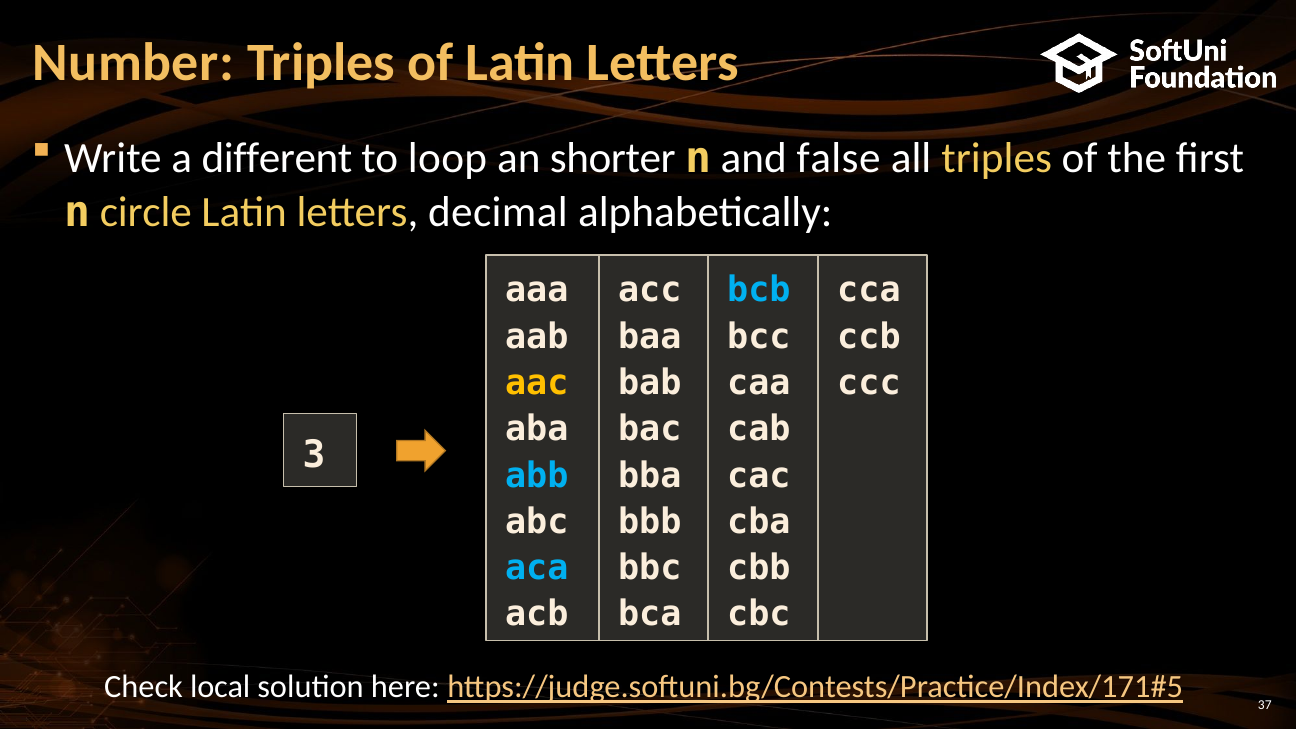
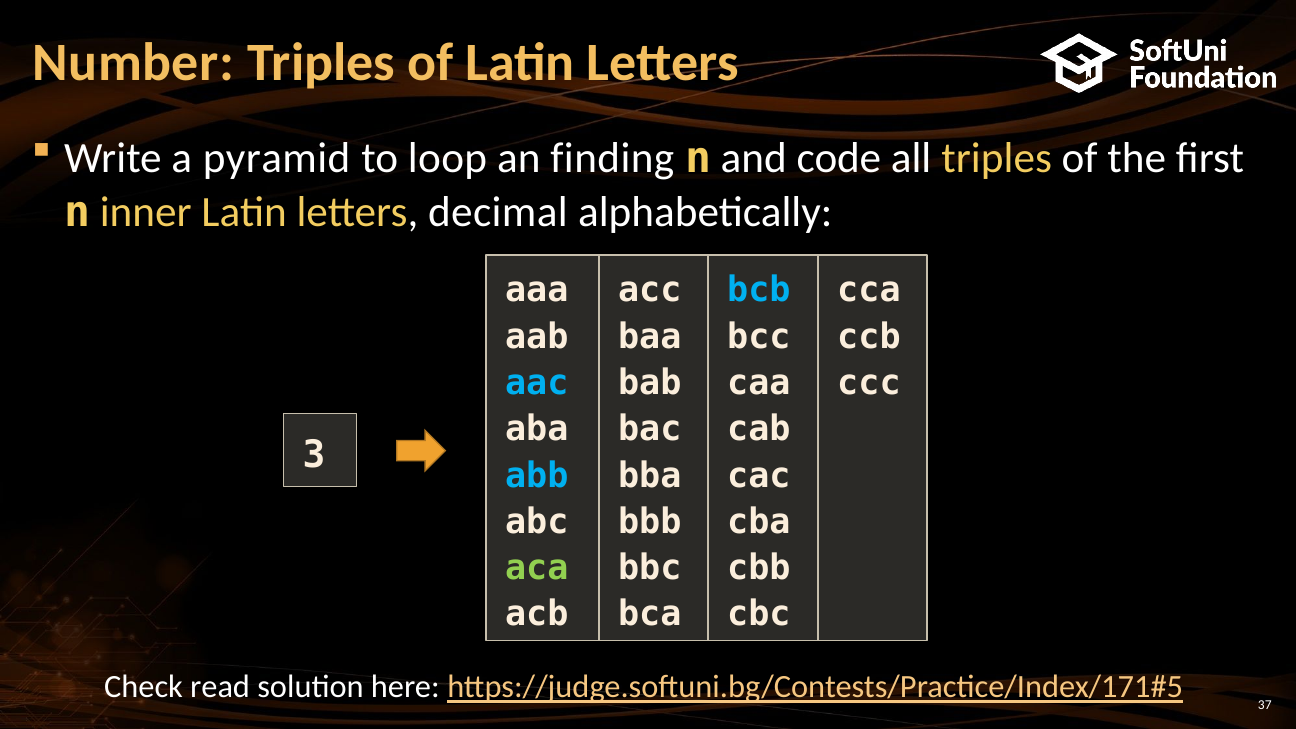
different: different -> pyramid
shorter: shorter -> finding
false: false -> code
circle: circle -> inner
aac colour: yellow -> light blue
aca colour: light blue -> light green
local: local -> read
